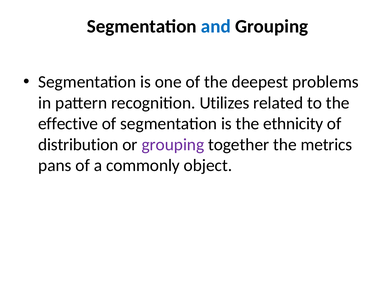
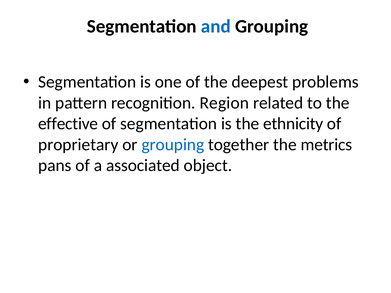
Utilizes: Utilizes -> Region
distribution: distribution -> proprietary
grouping at (173, 145) colour: purple -> blue
commonly: commonly -> associated
